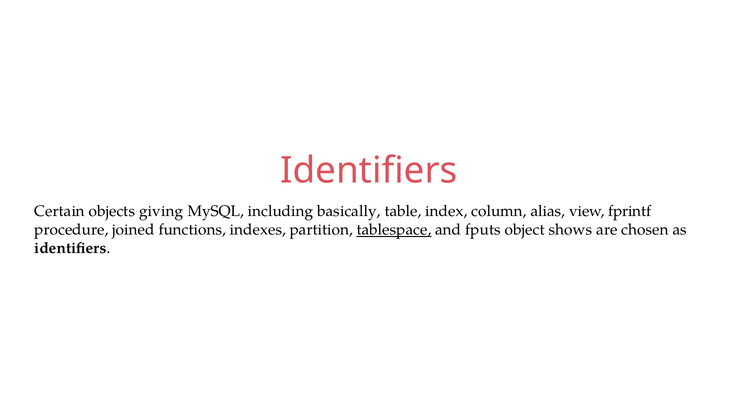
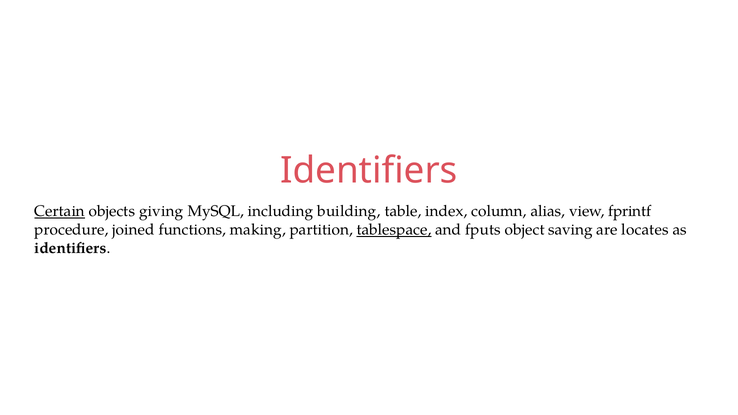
Certain underline: none -> present
basically: basically -> building
indexes: indexes -> making
shows: shows -> saving
chosen: chosen -> locates
